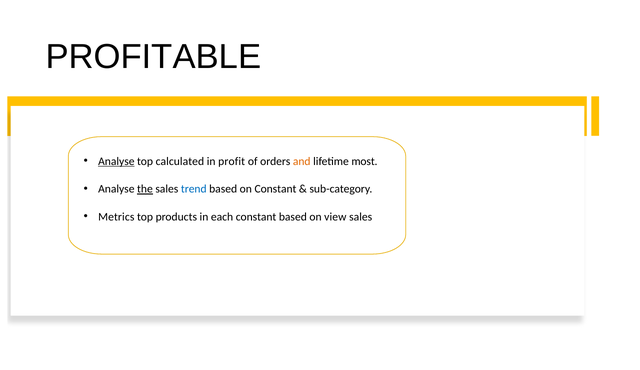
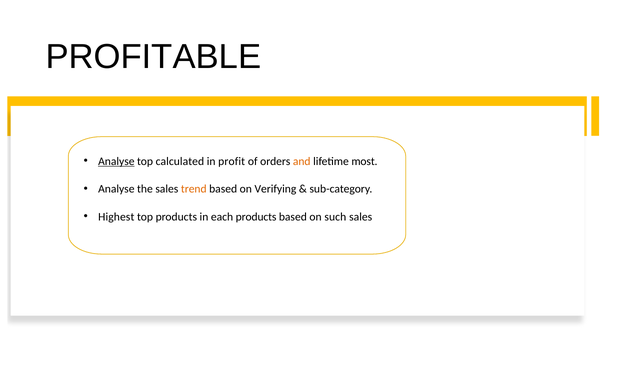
the underline: present -> none
trend colour: blue -> orange
on Constant: Constant -> Verifying
Metrics: Metrics -> Highest
each constant: constant -> products
view: view -> such
